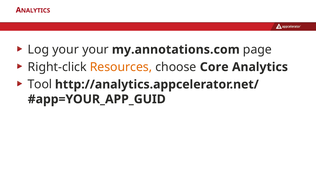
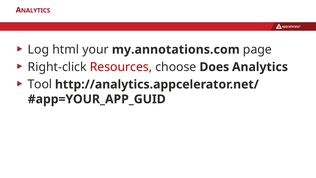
Log your: your -> html
Resources colour: orange -> red
Core: Core -> Does
